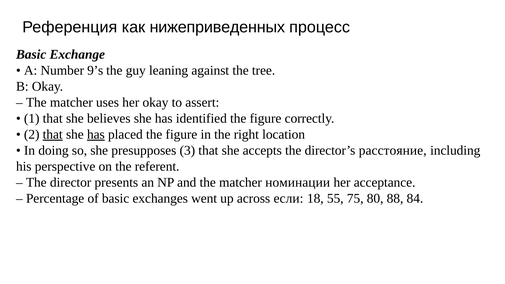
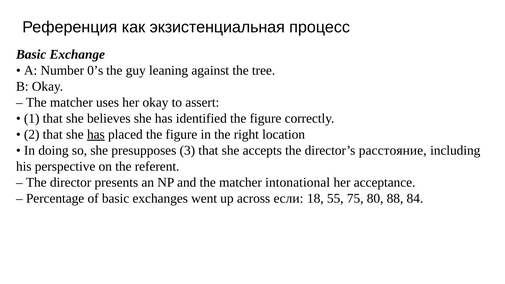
нижеприведенных: нижеприведенных -> экзистенциальная
9’s: 9’s -> 0’s
that at (53, 134) underline: present -> none
номинации: номинации -> intonational
